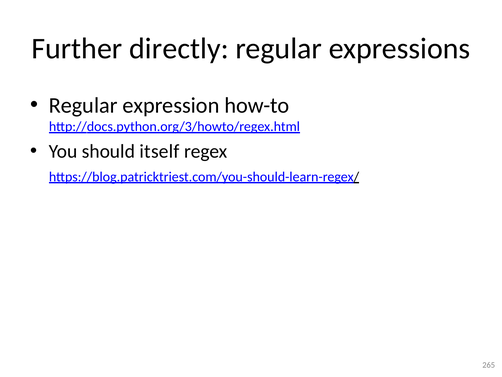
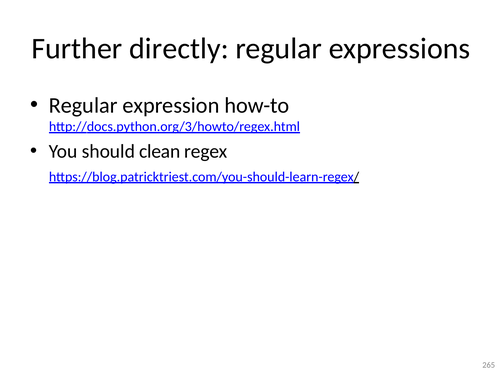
itself: itself -> clean
